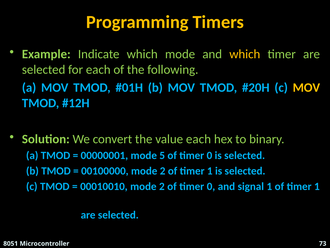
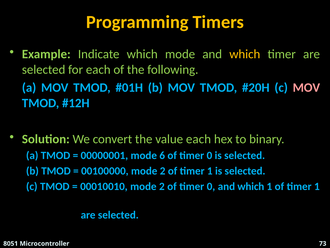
MOV at (306, 87) colour: yellow -> pink
5: 5 -> 6
0 and signal: signal -> which
